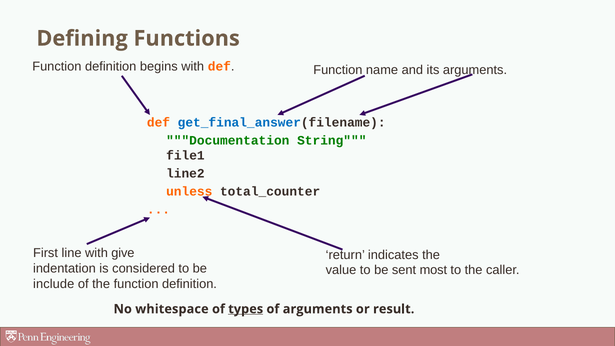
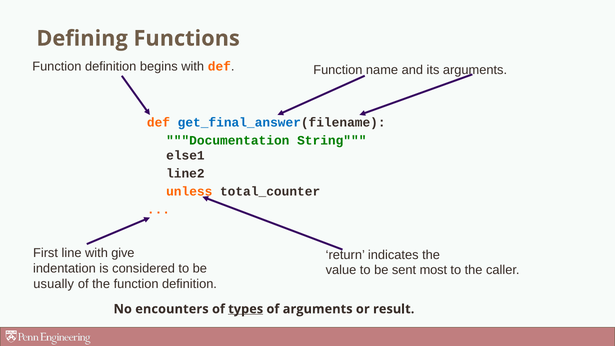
file1: file1 -> else1
include: include -> usually
whitespace: whitespace -> encounters
